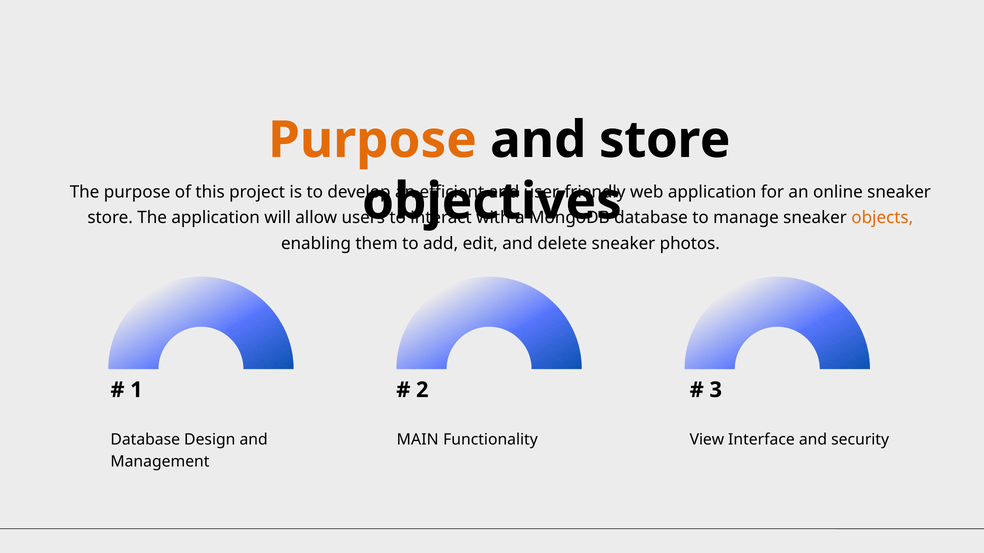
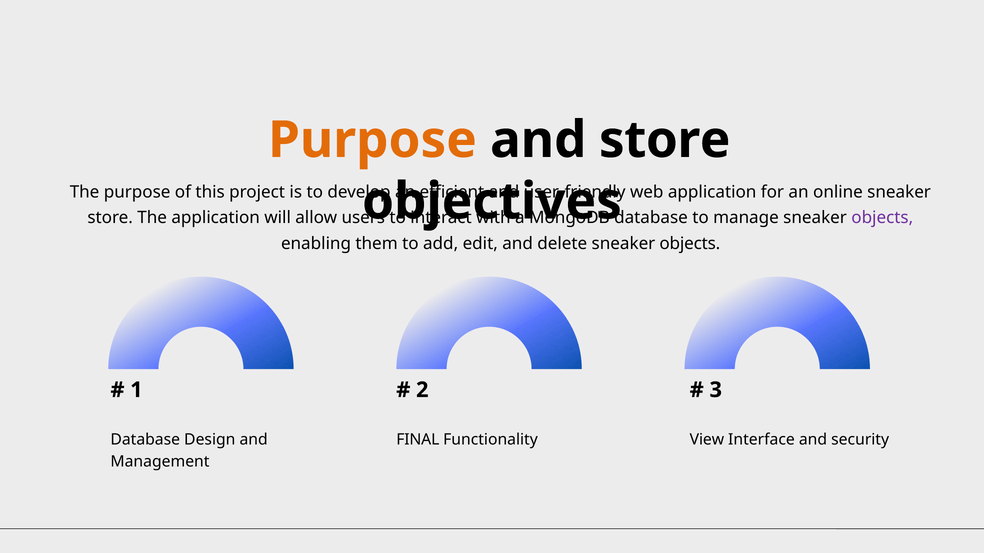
objects at (882, 218) colour: orange -> purple
delete sneaker photos: photos -> objects
MAIN: MAIN -> FINAL
